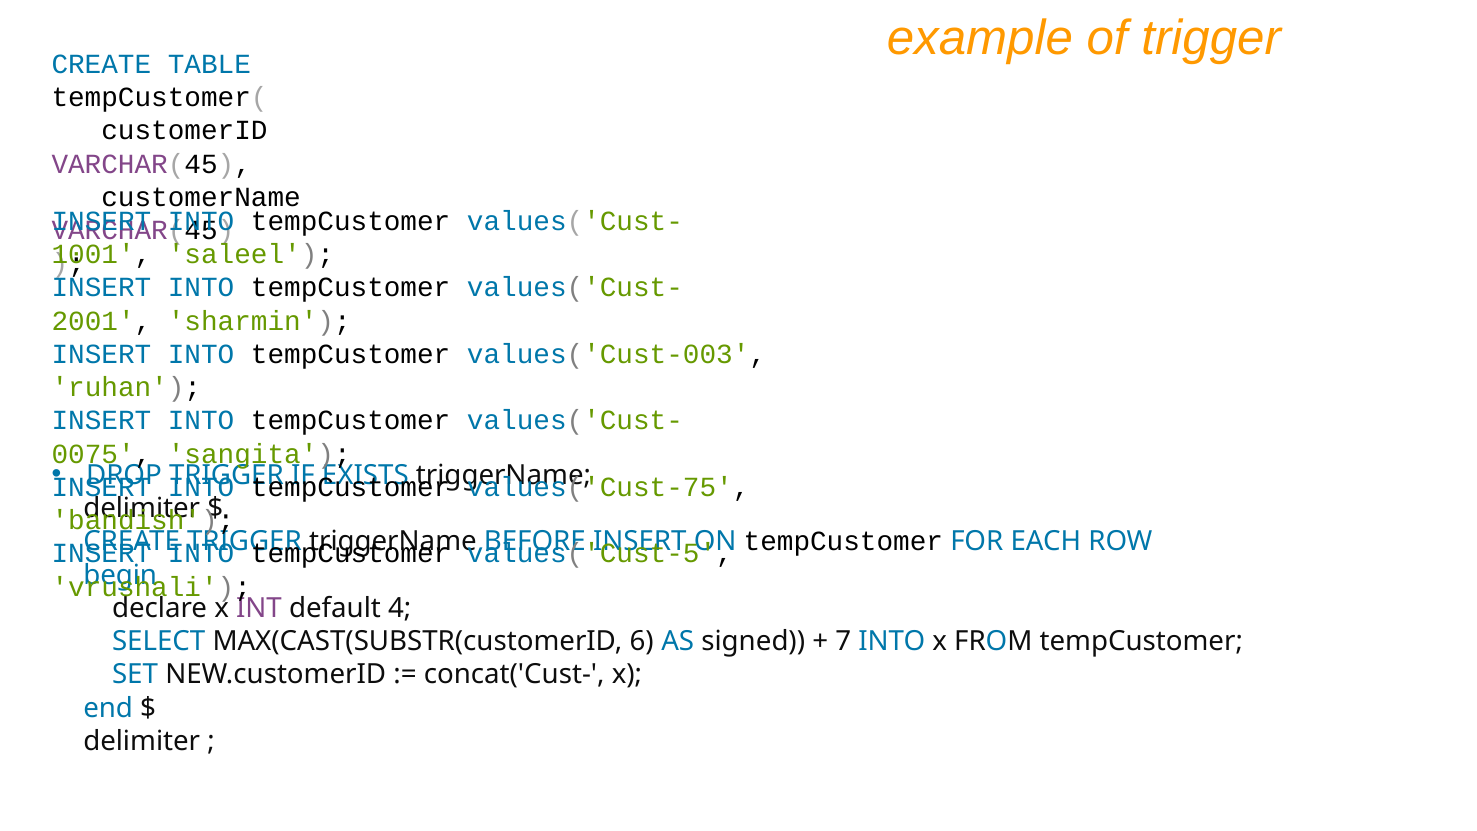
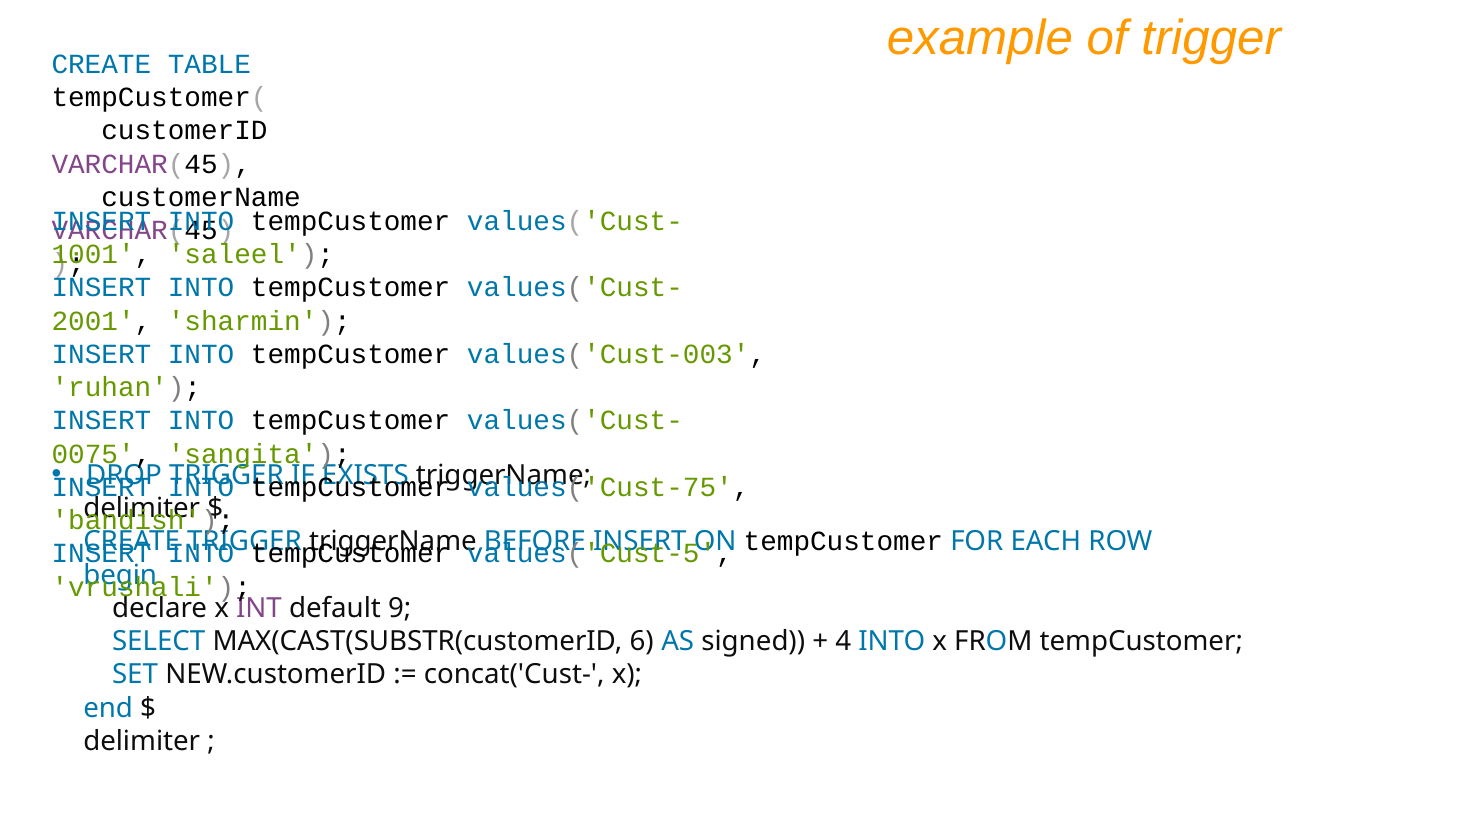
4: 4 -> 9
7: 7 -> 4
